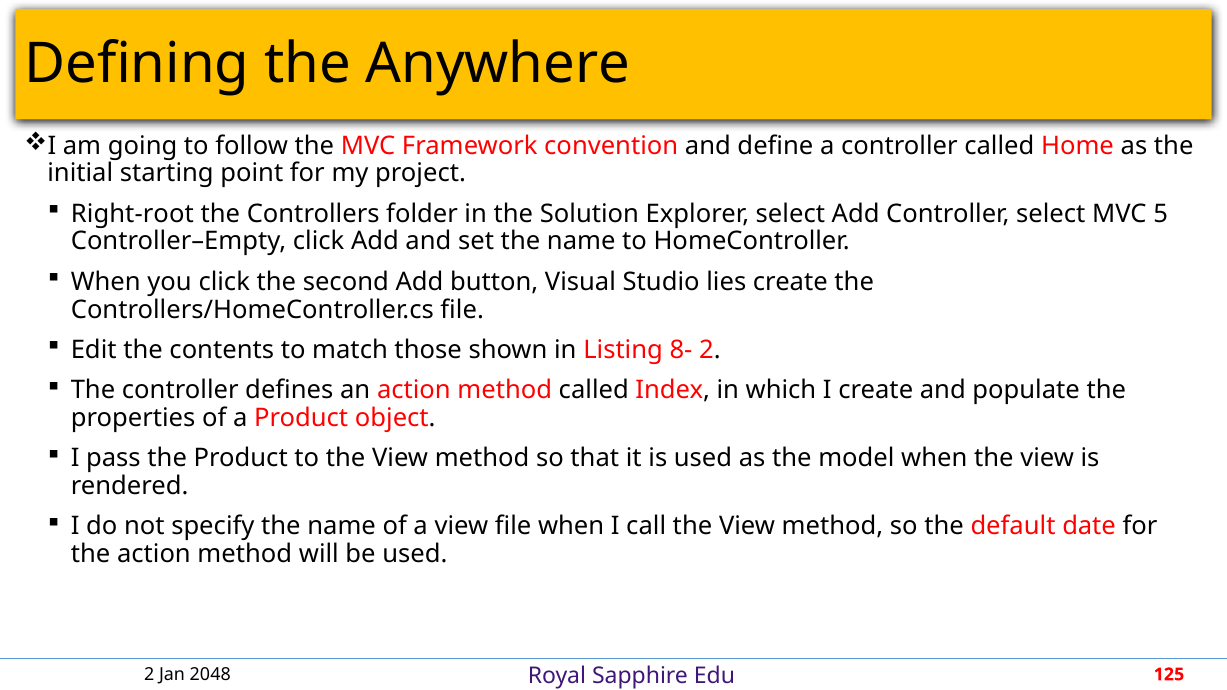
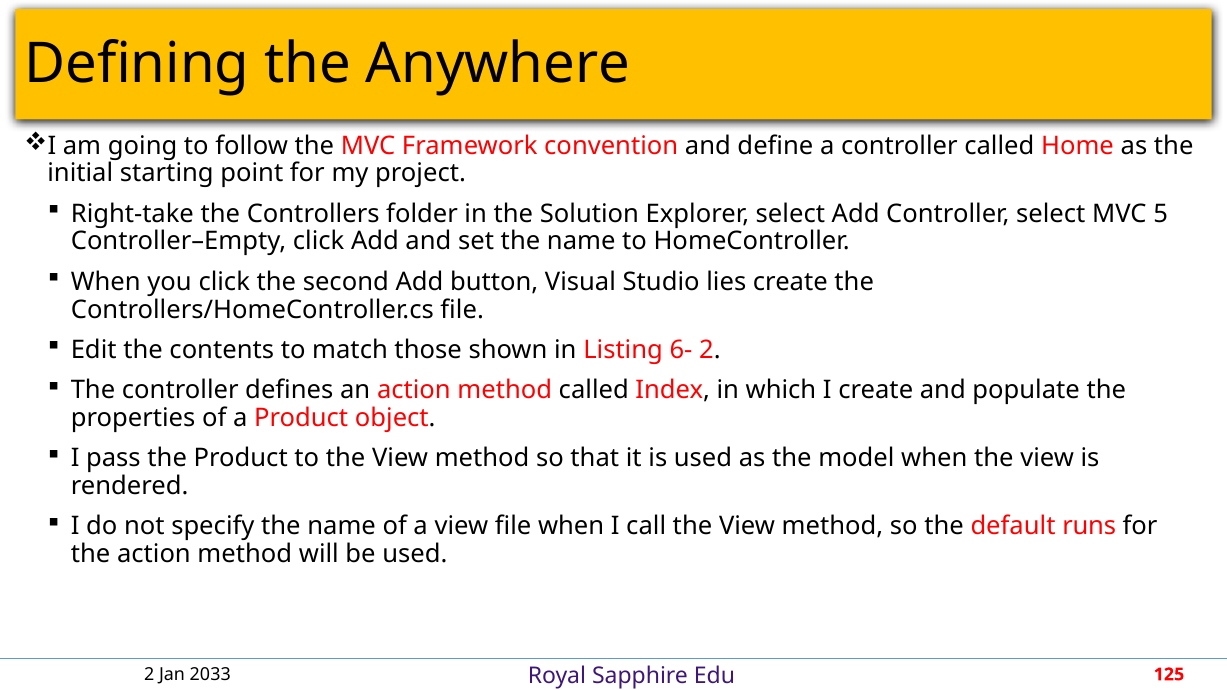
Right-root: Right-root -> Right-take
8-: 8- -> 6-
date: date -> runs
2048: 2048 -> 2033
